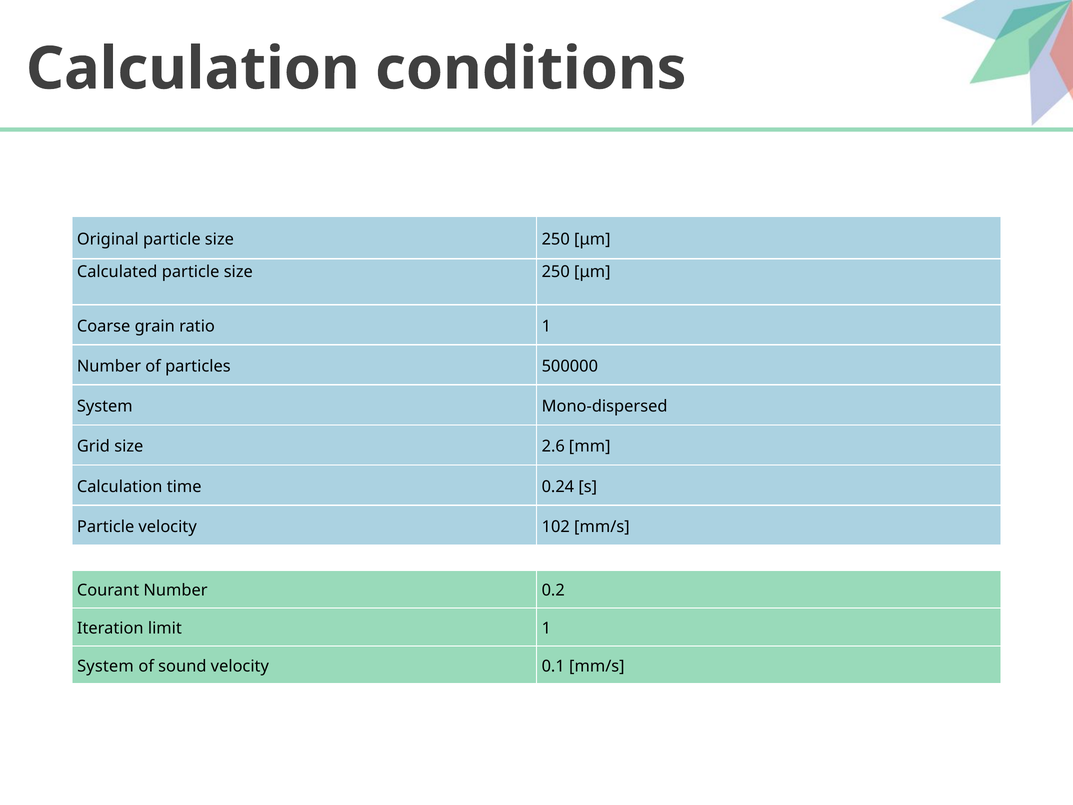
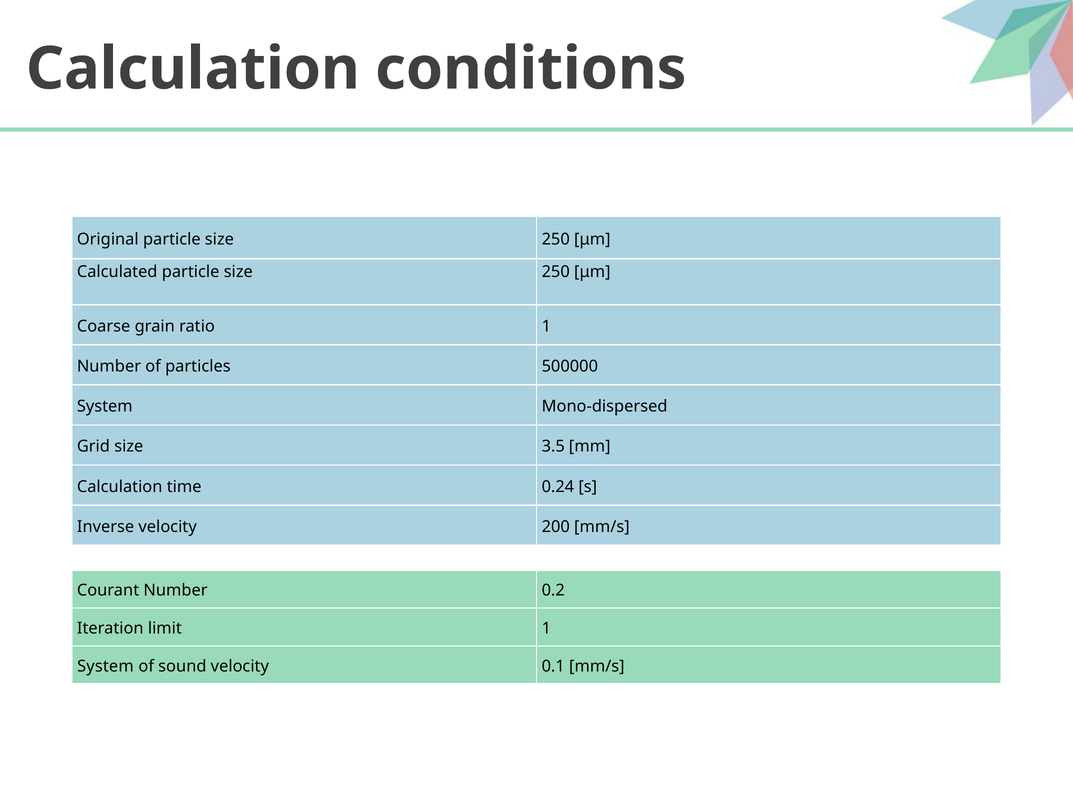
2.6: 2.6 -> 3.5
Particle at (106, 527): Particle -> Inverse
102: 102 -> 200
